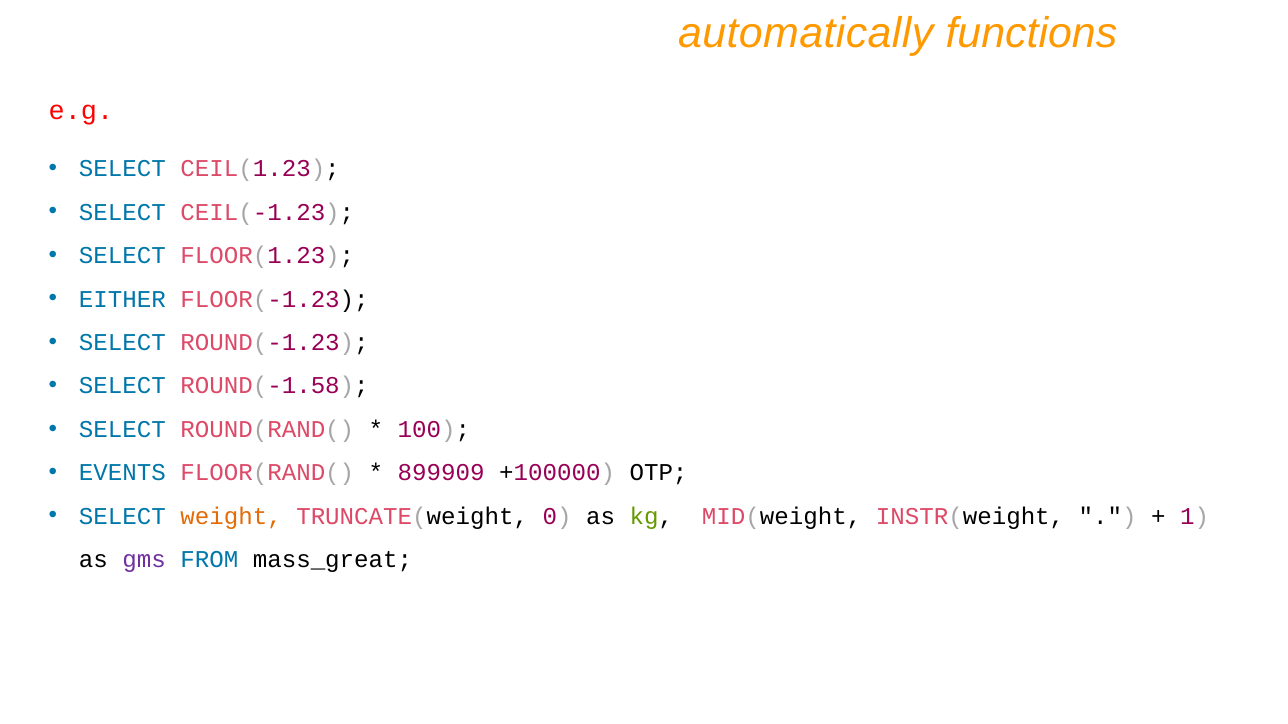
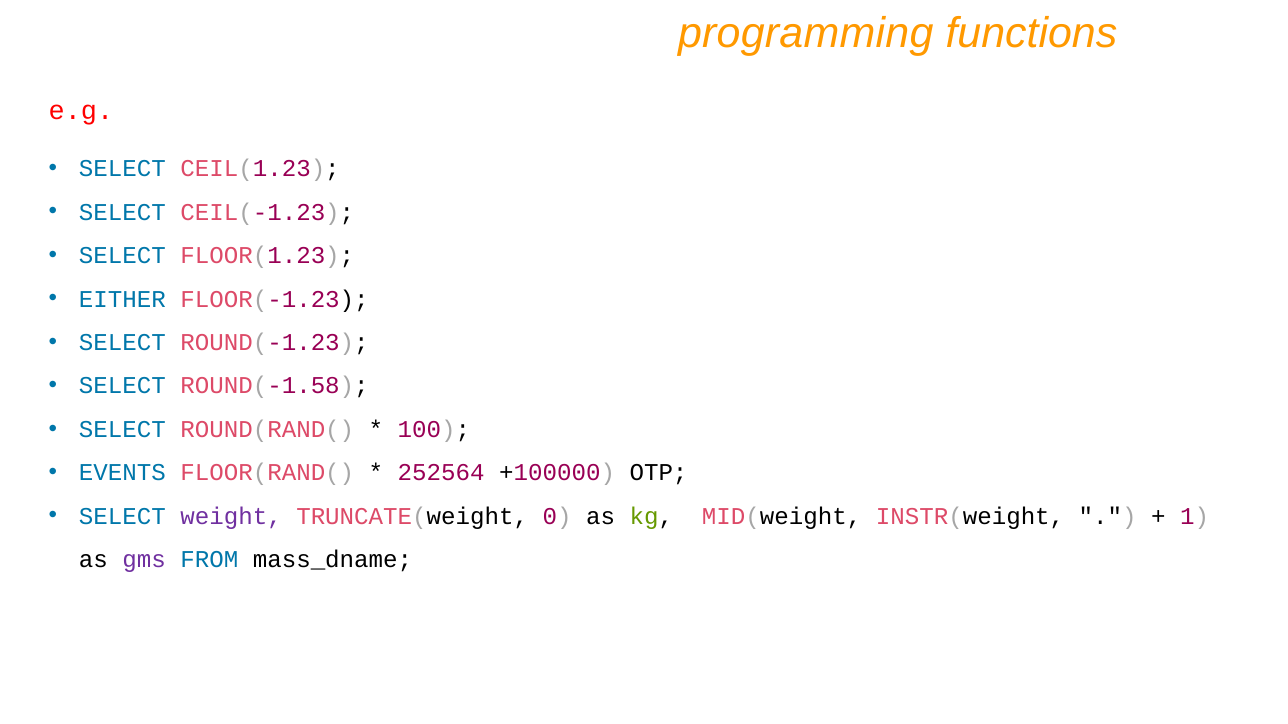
automatically: automatically -> programming
899909: 899909 -> 252564
weight colour: orange -> purple
mass_great: mass_great -> mass_dname
